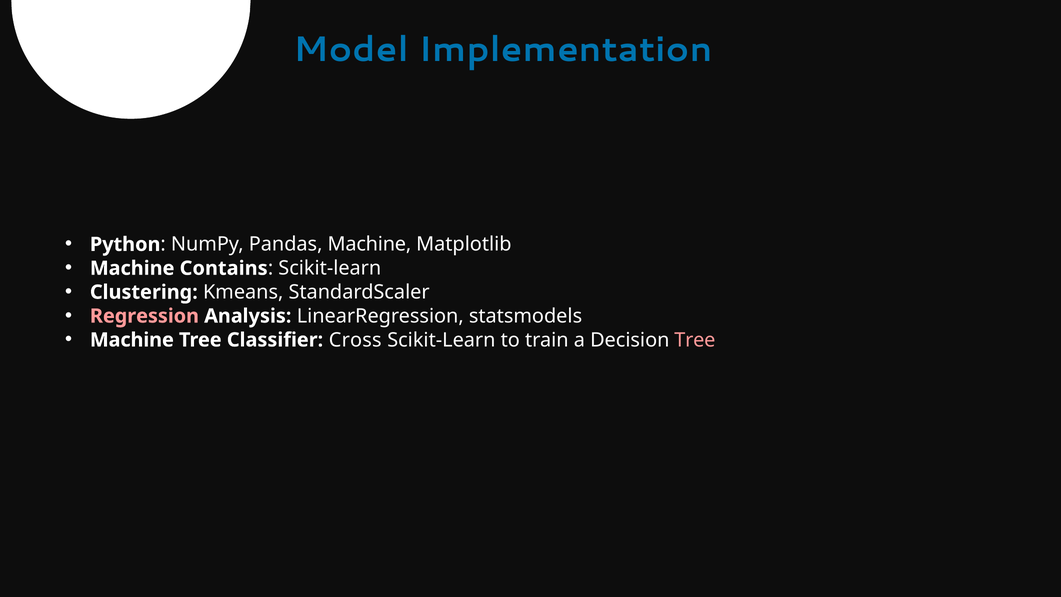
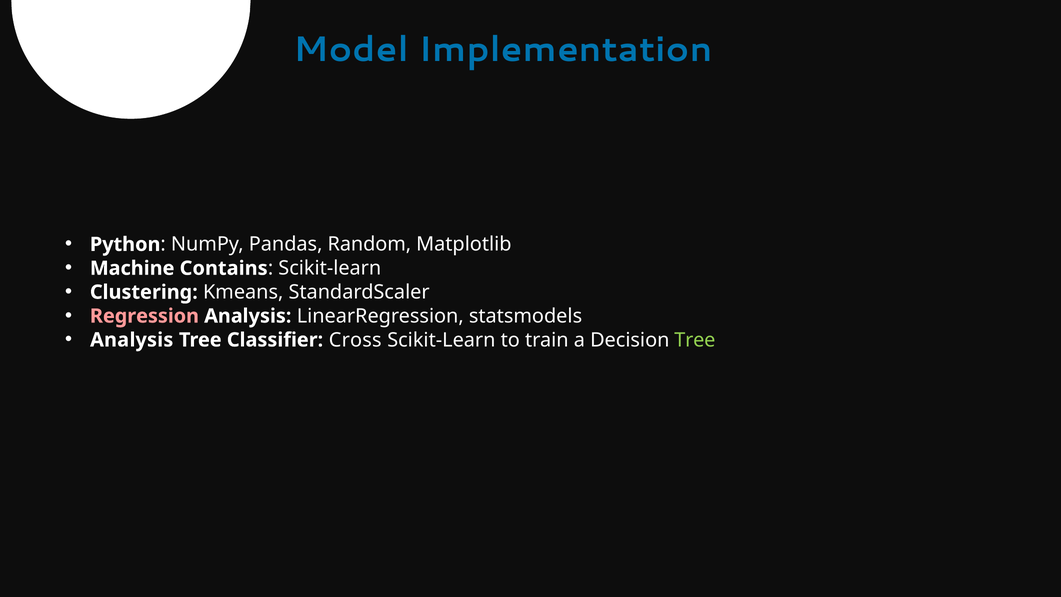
Pandas Machine: Machine -> Random
Machine at (132, 340): Machine -> Analysis
Tree at (695, 340) colour: pink -> light green
